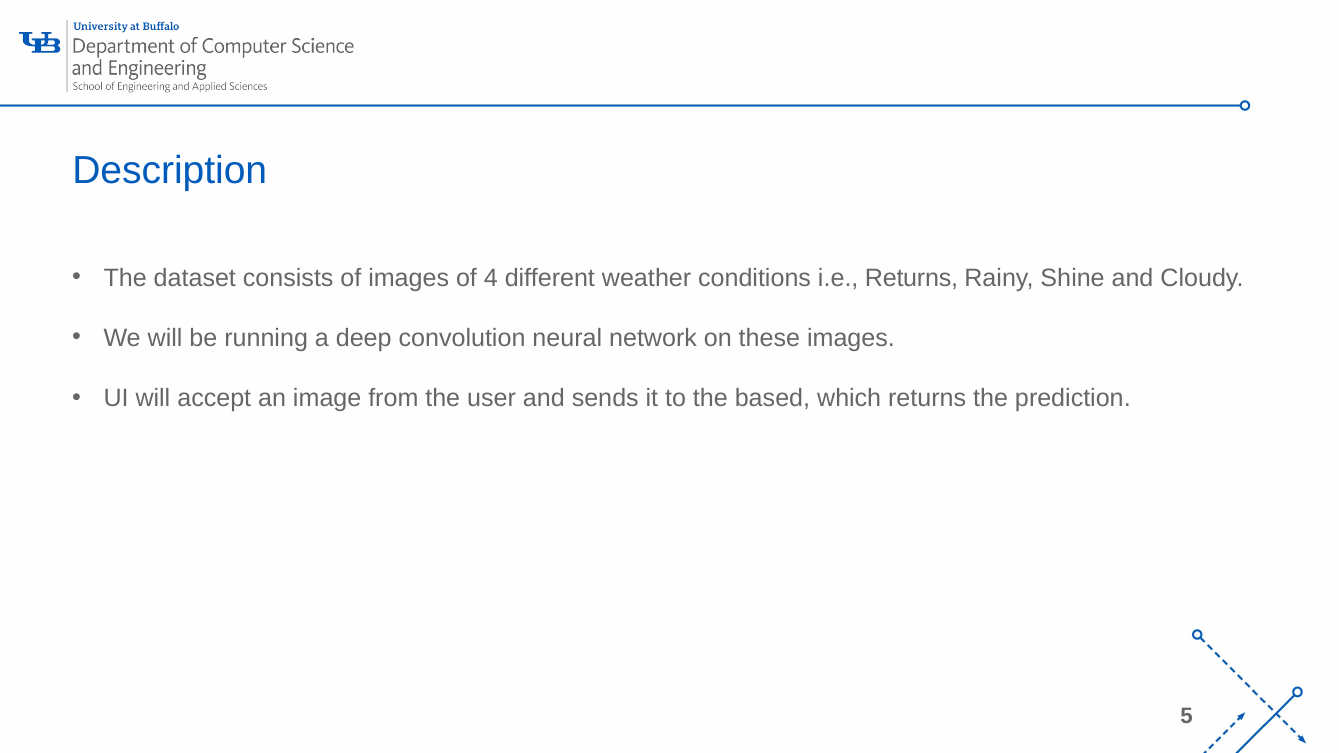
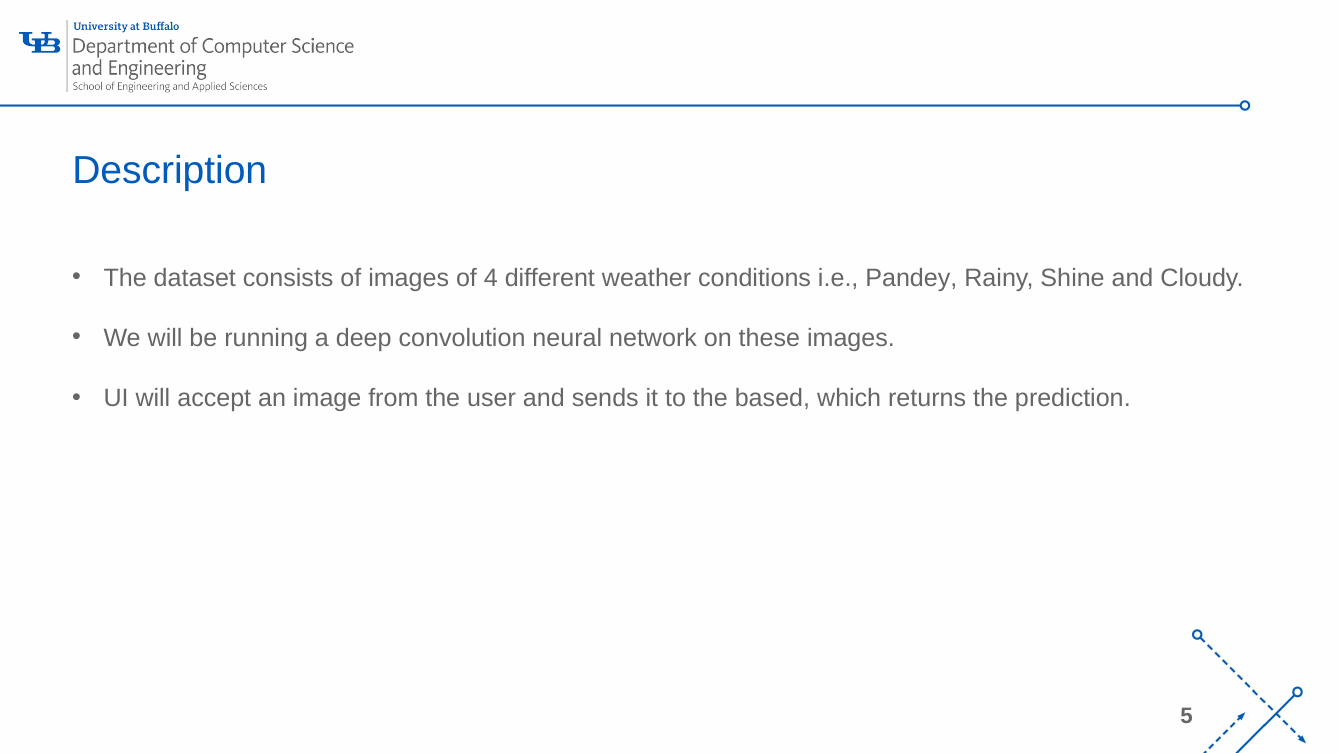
i.e Returns: Returns -> Pandey
